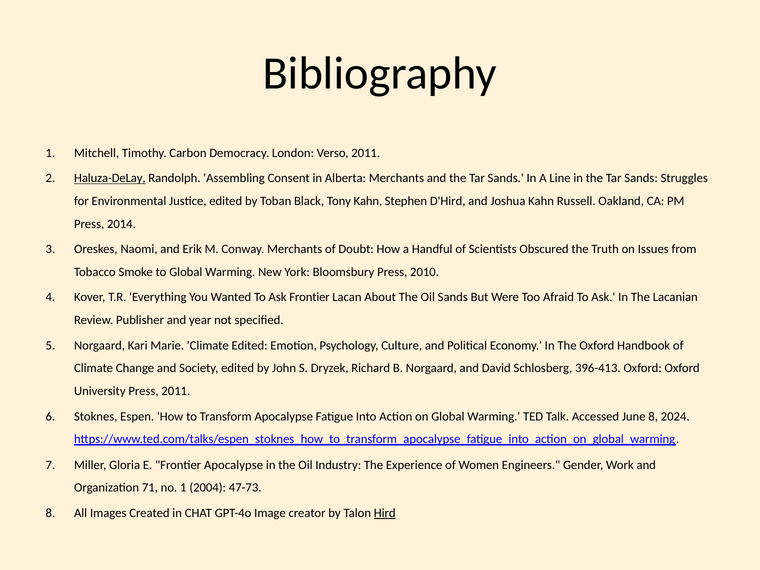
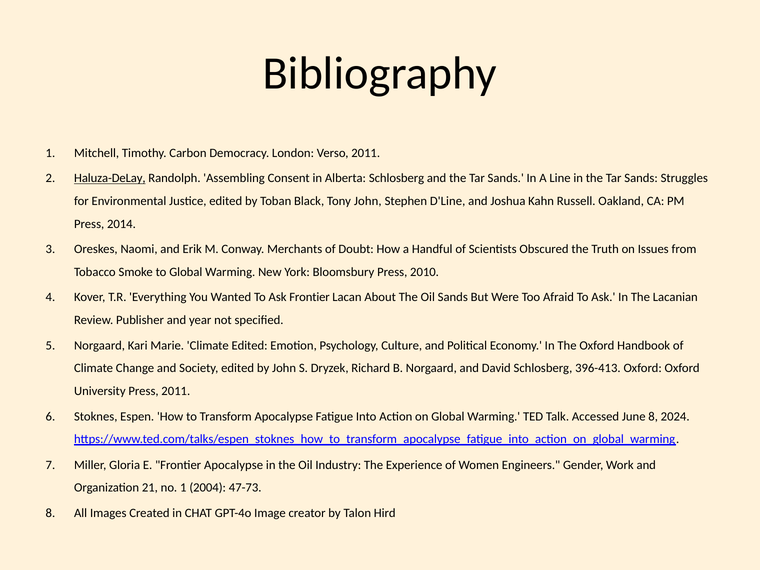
Alberta Merchants: Merchants -> Schlosberg
Tony Kahn: Kahn -> John
D'Hird: D'Hird -> D'Line
71: 71 -> 21
Hird underline: present -> none
